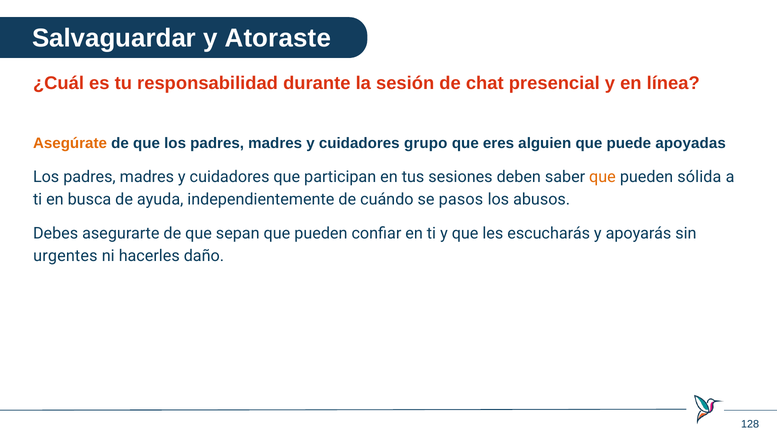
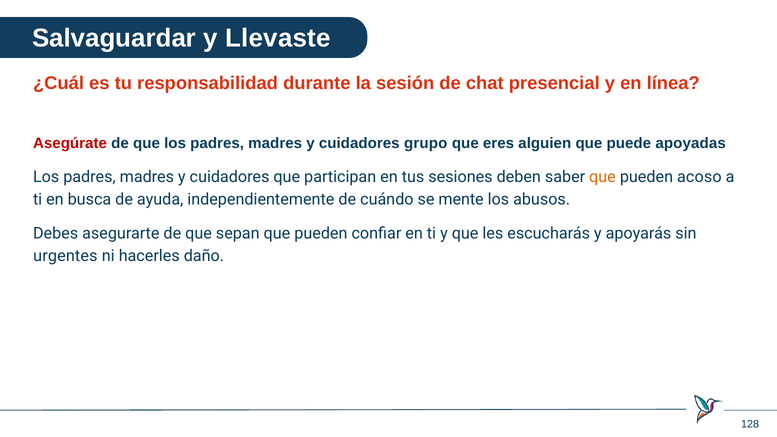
Atoraste: Atoraste -> Llevaste
Asegúrate colour: orange -> red
sólida: sólida -> acoso
pasos: pasos -> mente
